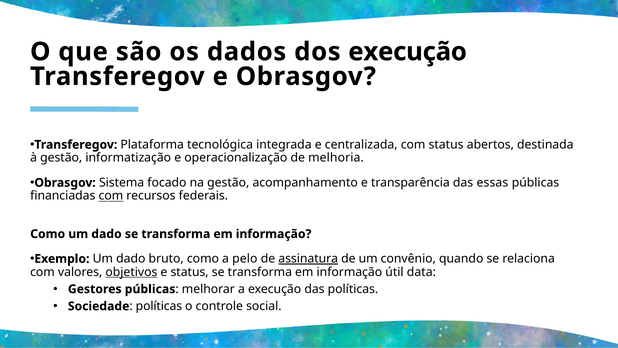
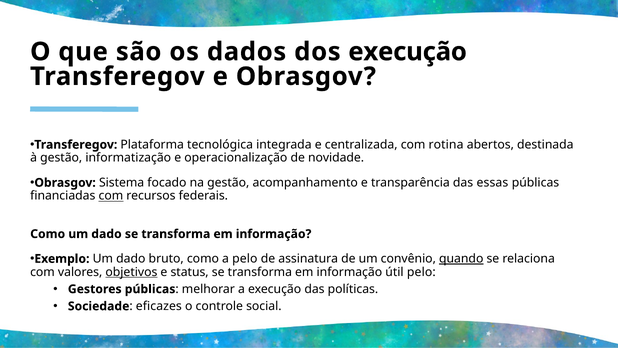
com status: status -> rotina
melhoria: melhoria -> novidade
assinatura underline: present -> none
quando underline: none -> present
útil data: data -> pelo
políticas at (159, 306): políticas -> eficazes
